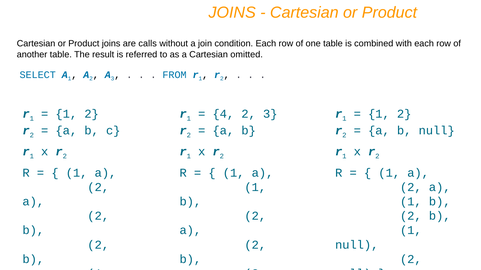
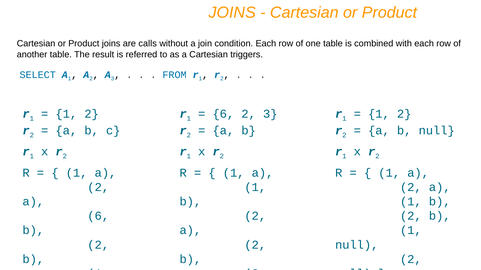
omitted: omitted -> triggers
4 at (223, 114): 4 -> 6
2 at (98, 216): 2 -> 6
